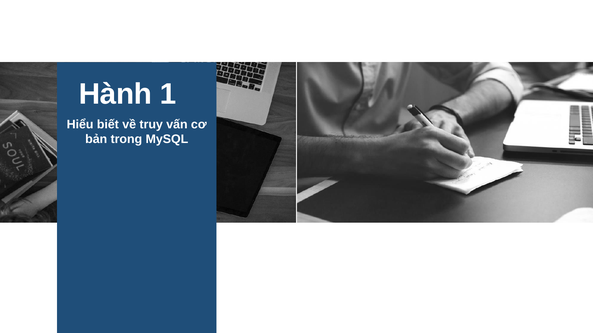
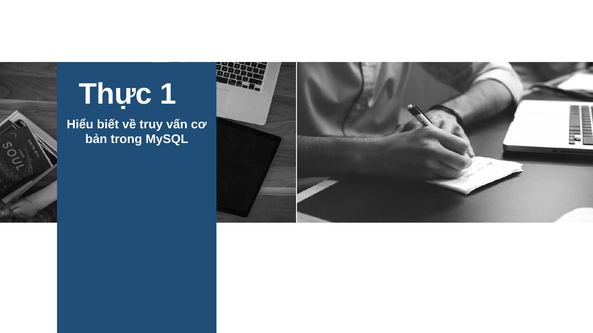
Hành: Hành -> Thực
